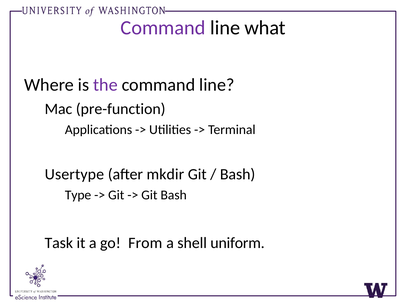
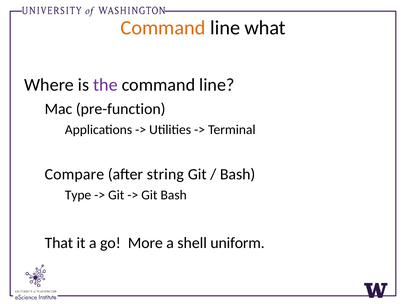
Command at (163, 28) colour: purple -> orange
Usertype: Usertype -> Compare
mkdir: mkdir -> string
Task: Task -> That
From: From -> More
